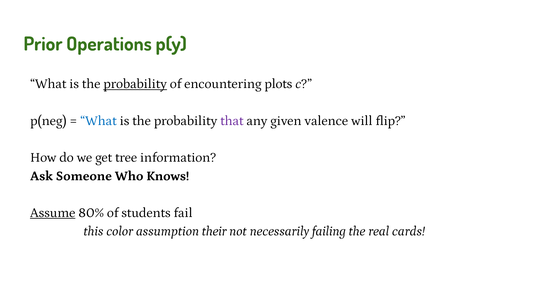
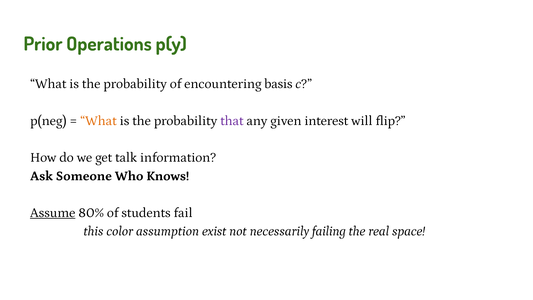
probability at (135, 84) underline: present -> none
plots: plots -> basis
What at (98, 121) colour: blue -> orange
valence: valence -> interest
tree: tree -> talk
their: their -> exist
cards: cards -> space
